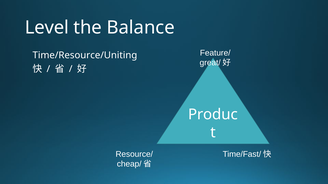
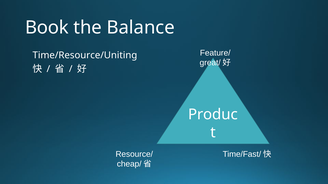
Level: Level -> Book
